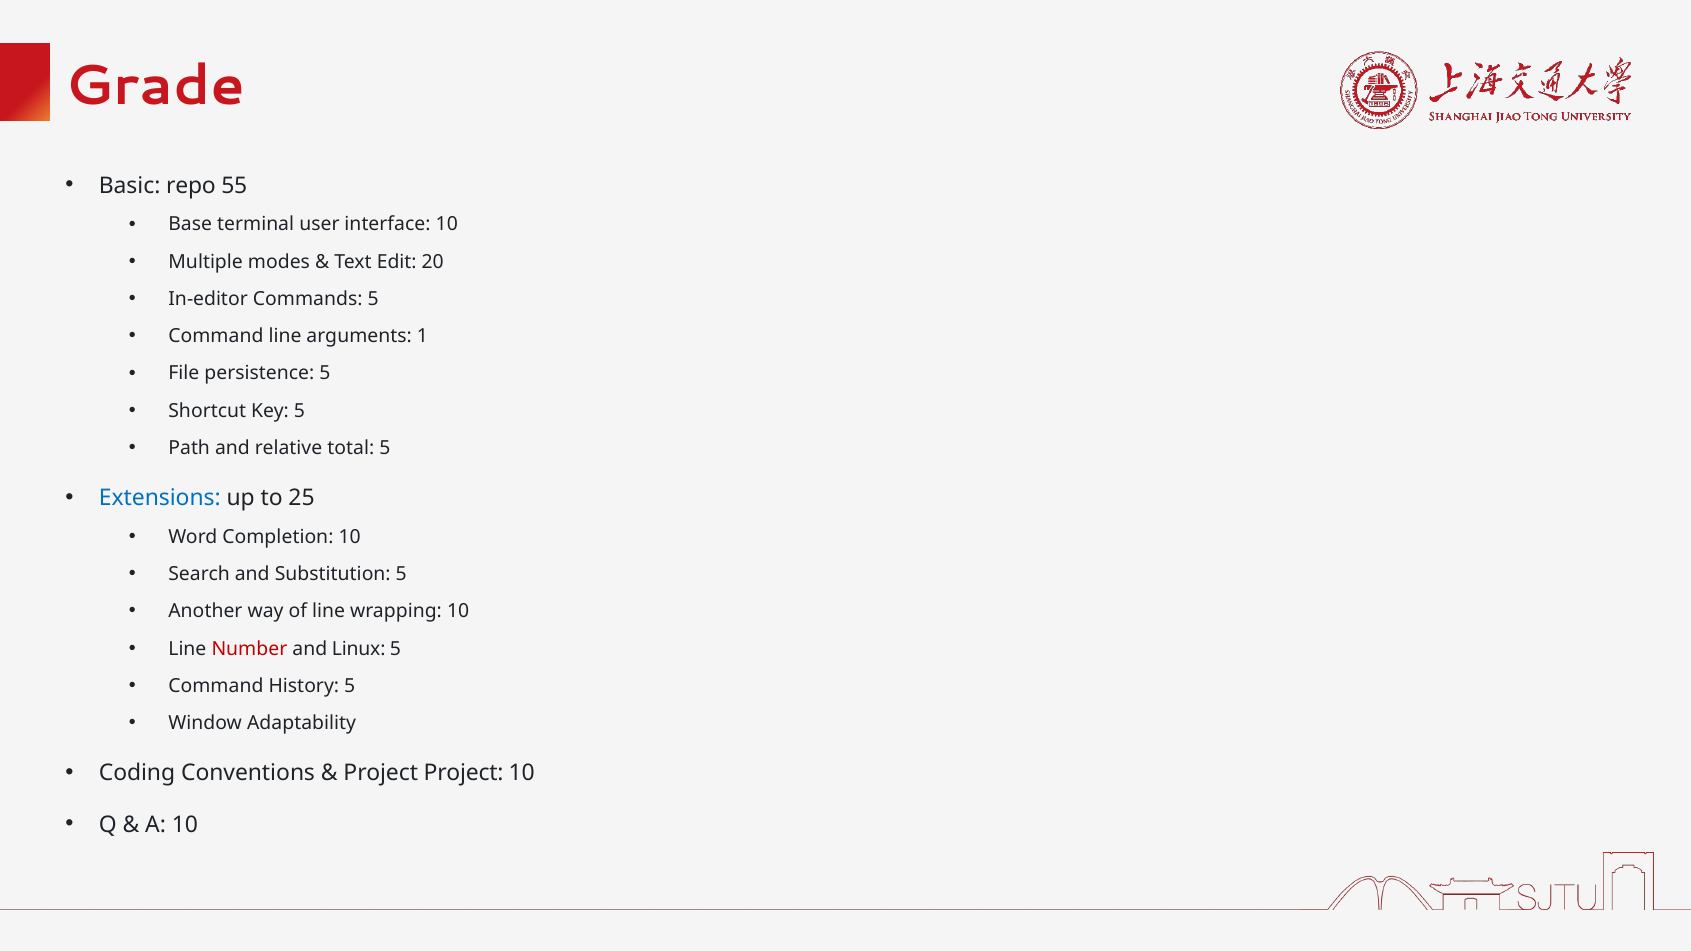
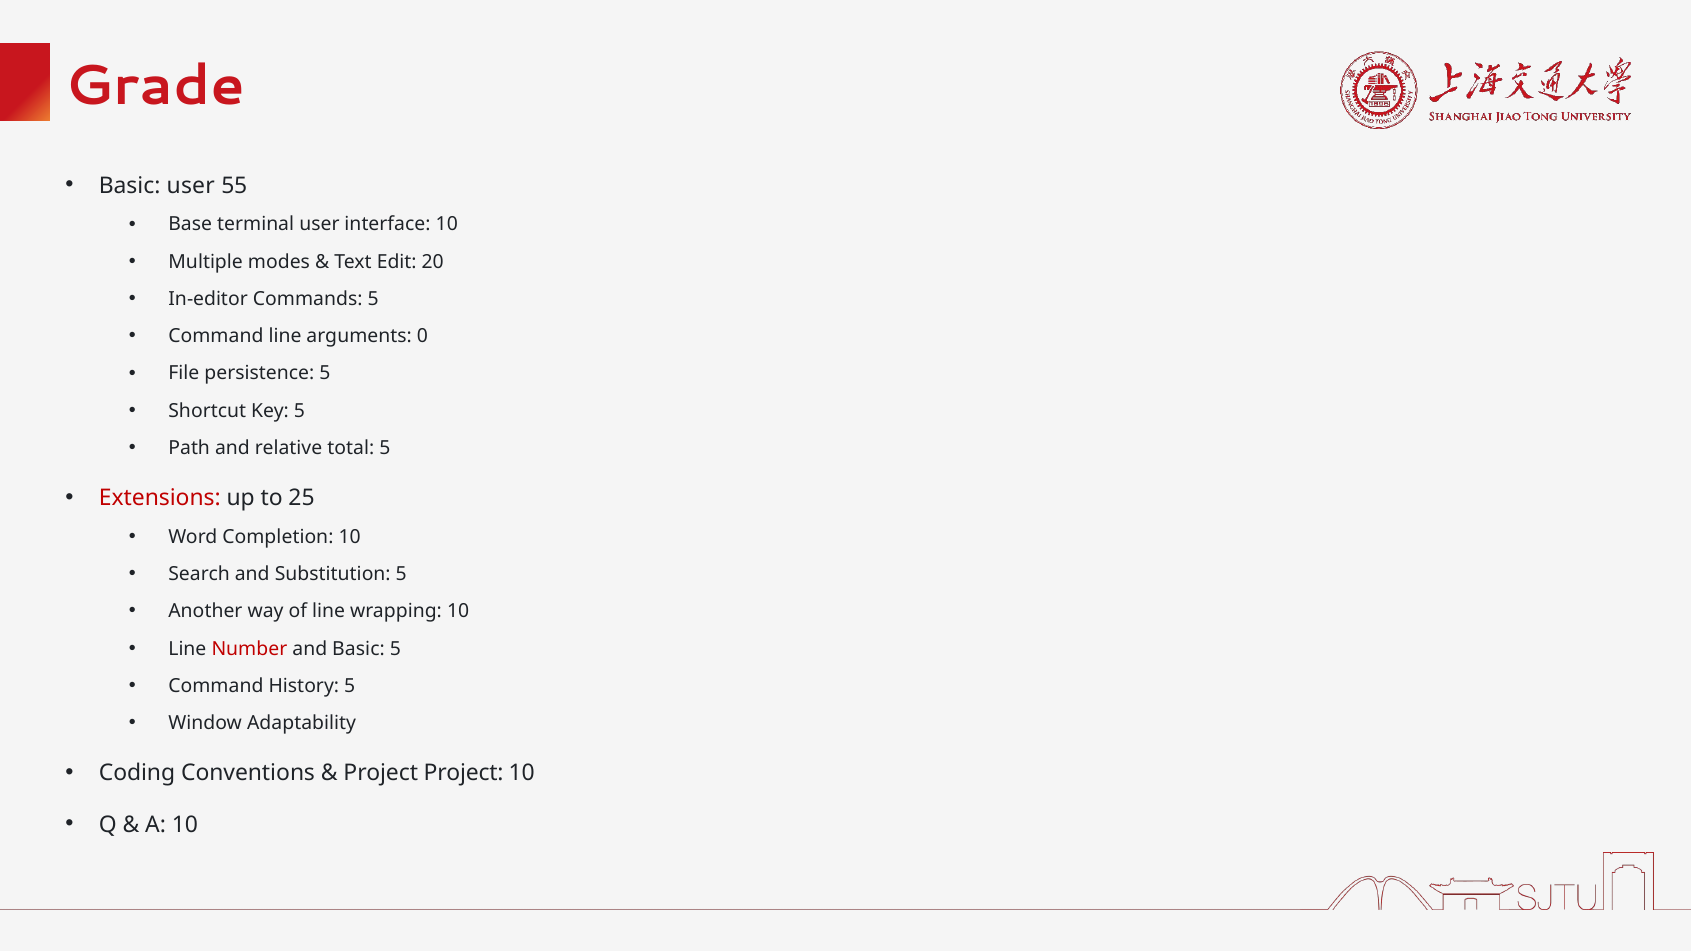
Basic repo: repo -> user
1: 1 -> 0
Extensions colour: blue -> red
and Linux: Linux -> Basic
